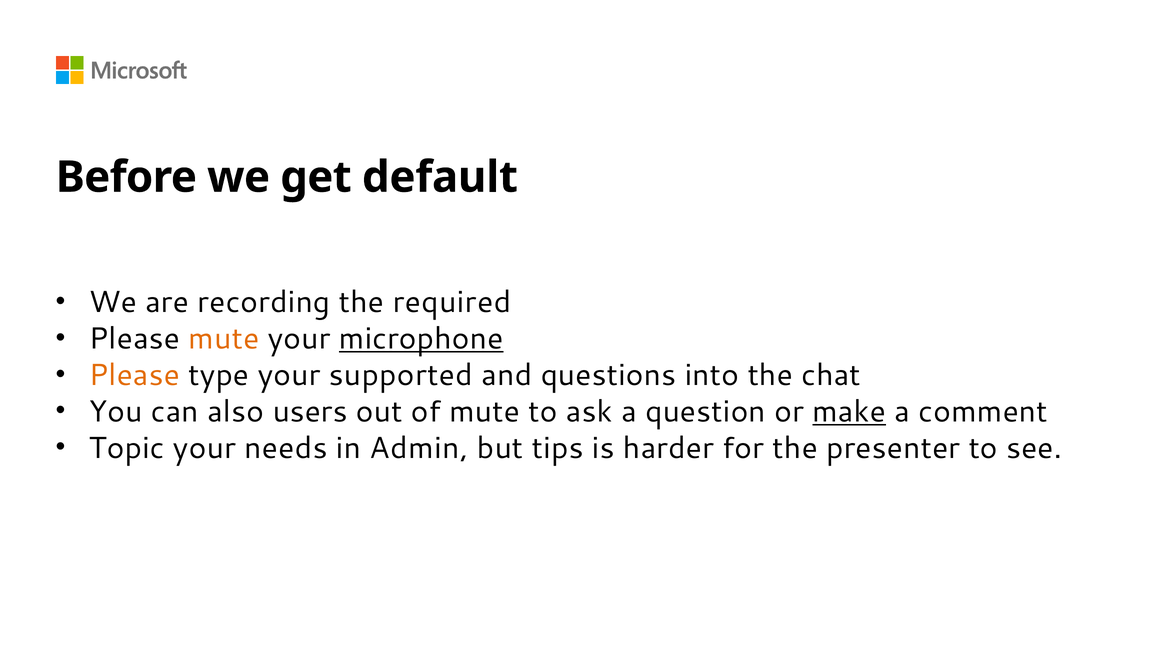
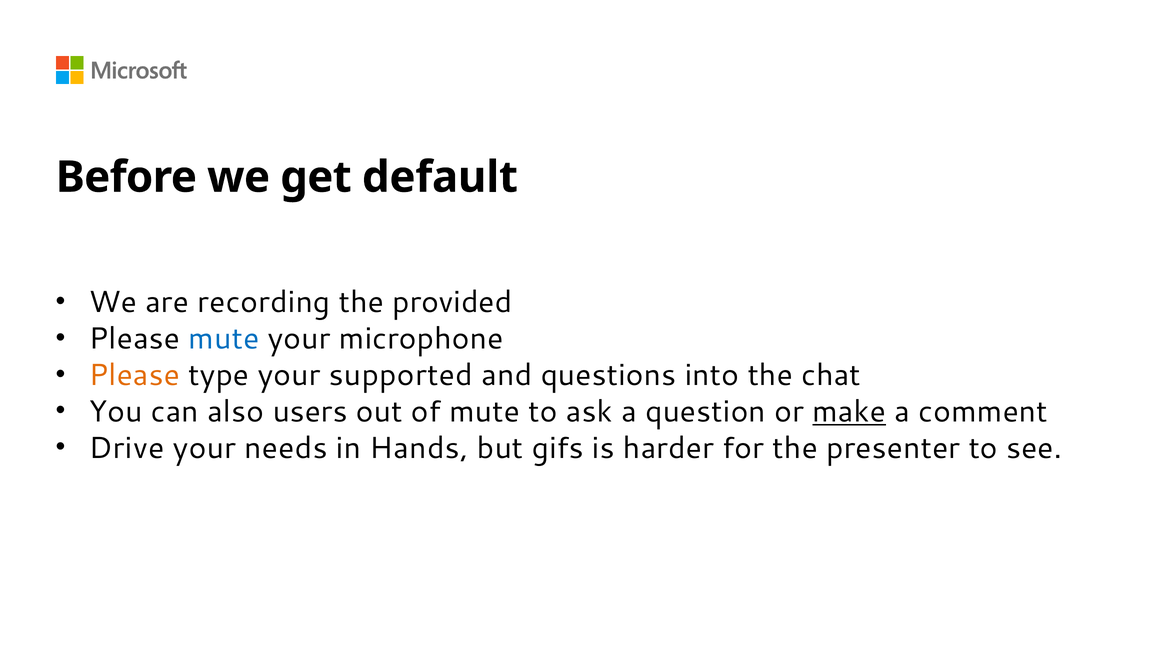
required: required -> provided
mute at (224, 338) colour: orange -> blue
microphone underline: present -> none
Topic: Topic -> Drive
Admin: Admin -> Hands
tips: tips -> gifs
